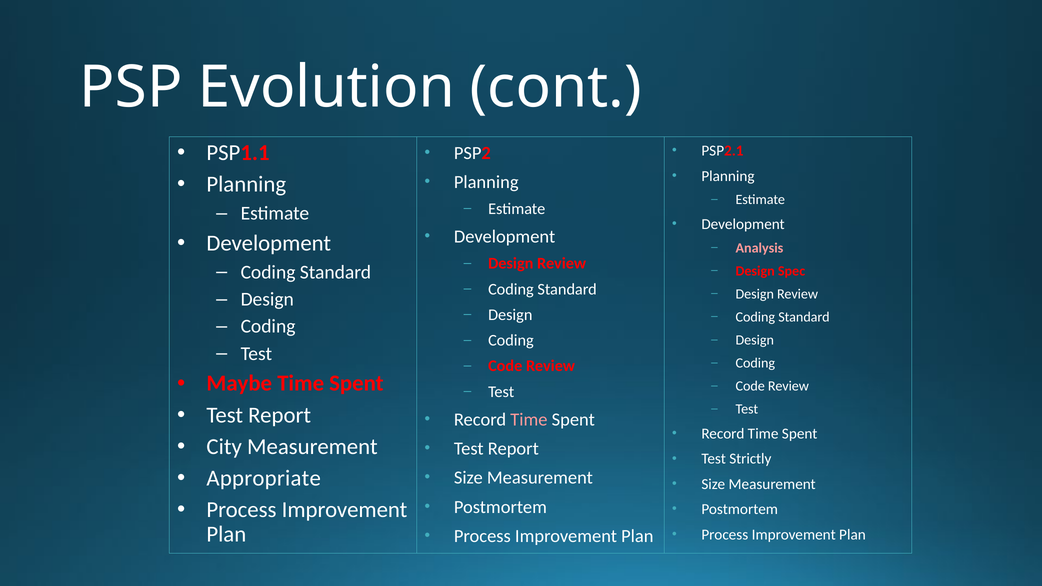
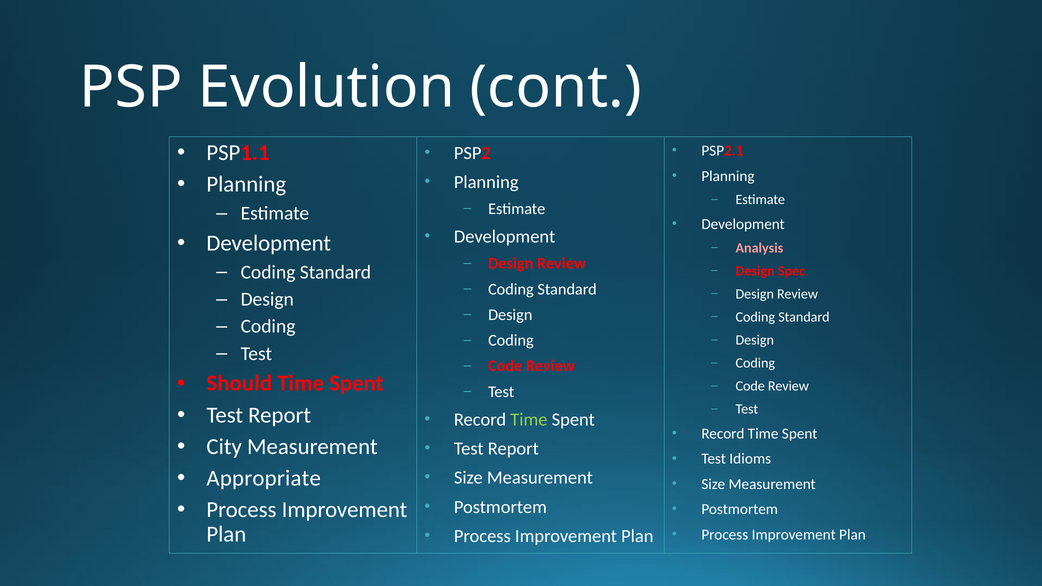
Maybe: Maybe -> Should
Time at (529, 420) colour: pink -> light green
Strictly: Strictly -> Idioms
